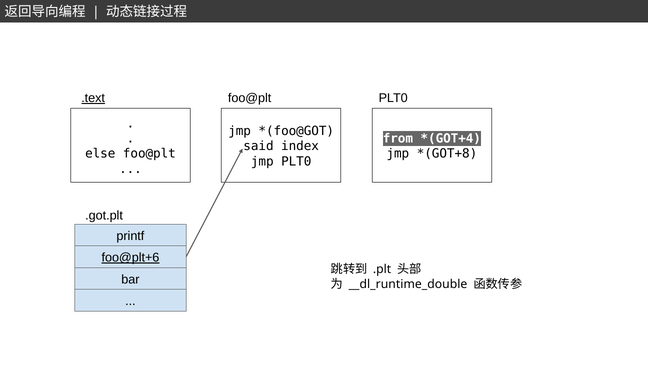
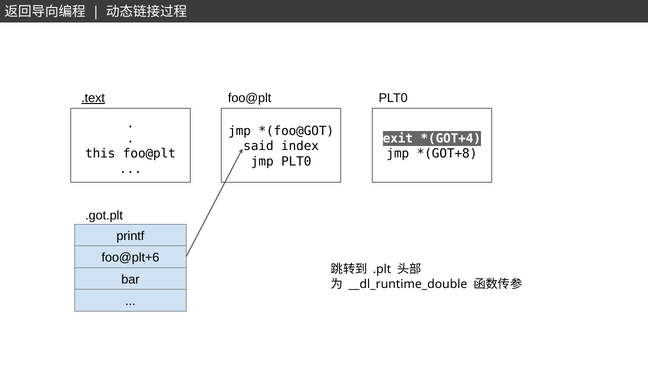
from: from -> exit
else: else -> this
foo@plt+6 underline: present -> none
